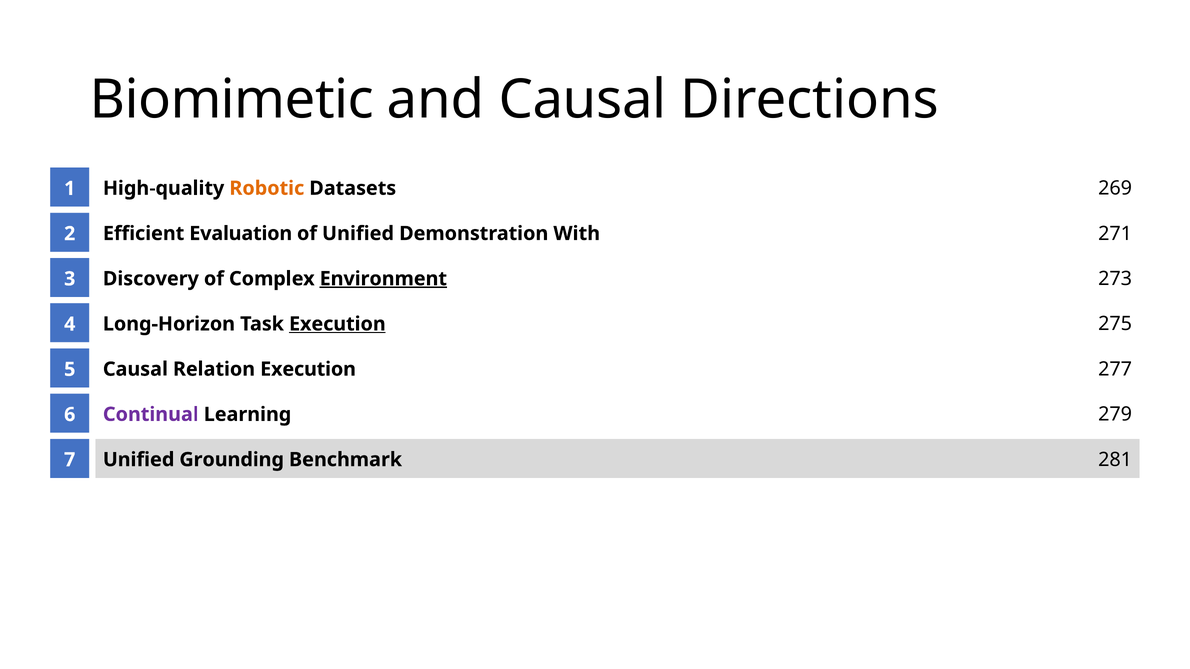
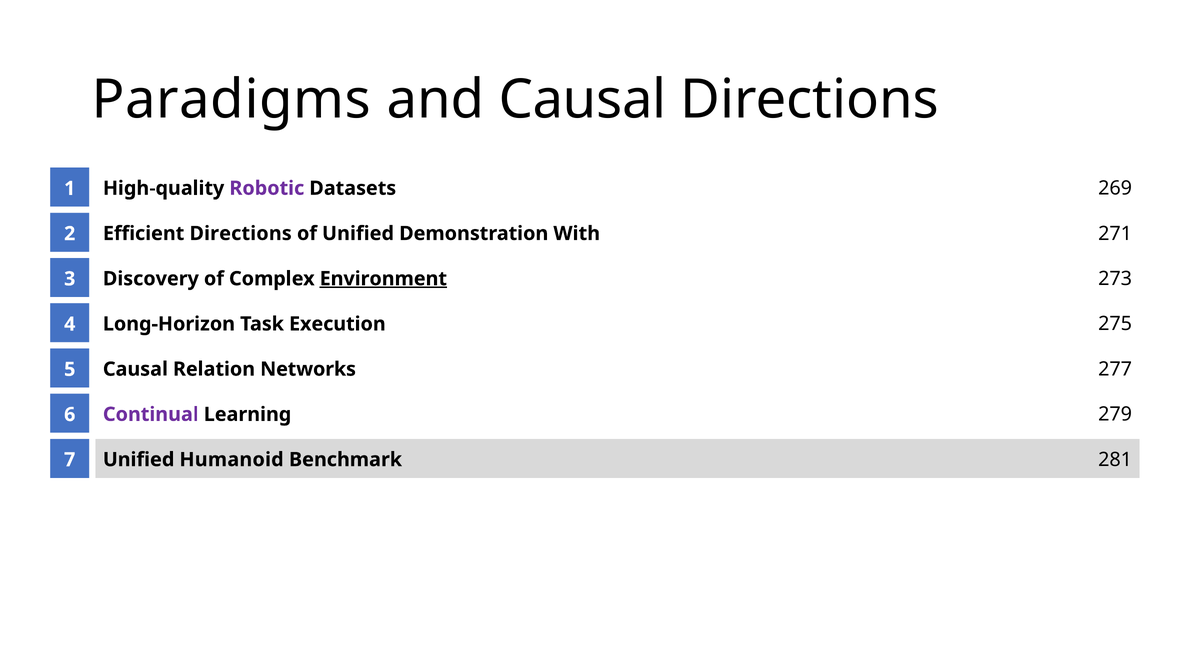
Biomimetic: Biomimetic -> Paradigms
Robotic colour: orange -> purple
Efficient Evaluation: Evaluation -> Directions
Execution at (337, 324) underline: present -> none
Relation Execution: Execution -> Networks
Grounding: Grounding -> Humanoid
